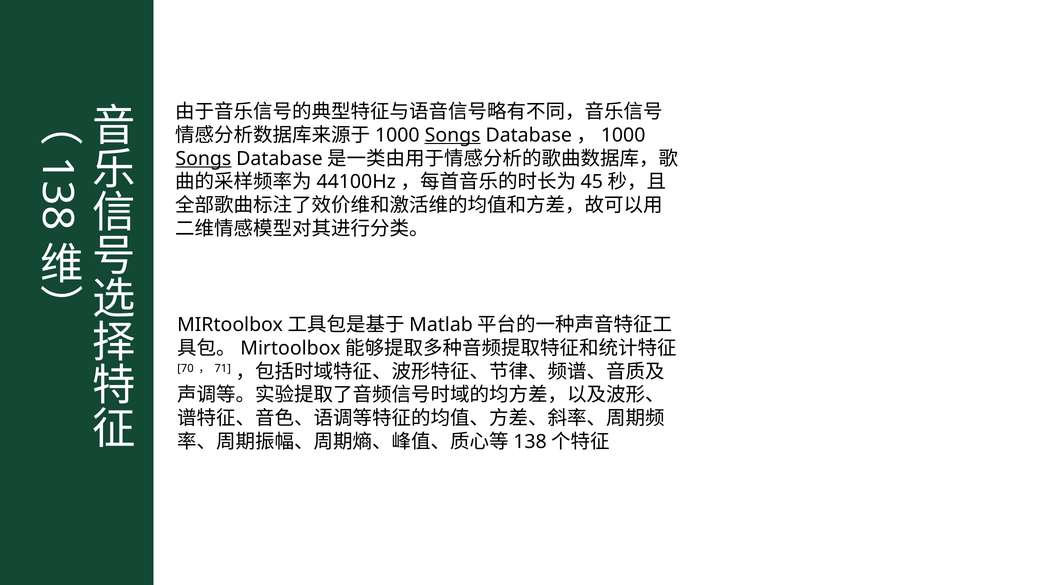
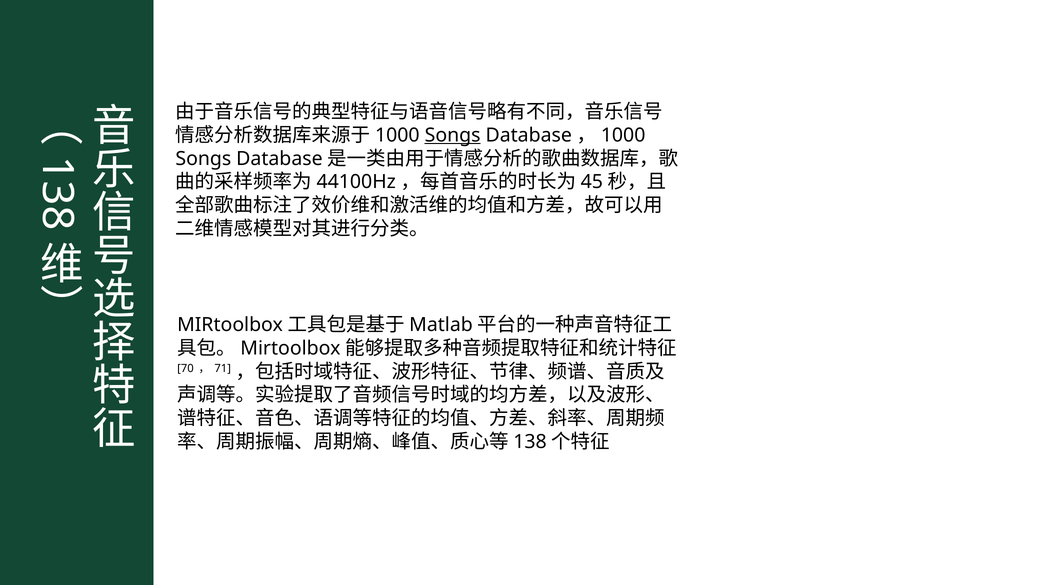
Songs at (203, 159) underline: present -> none
